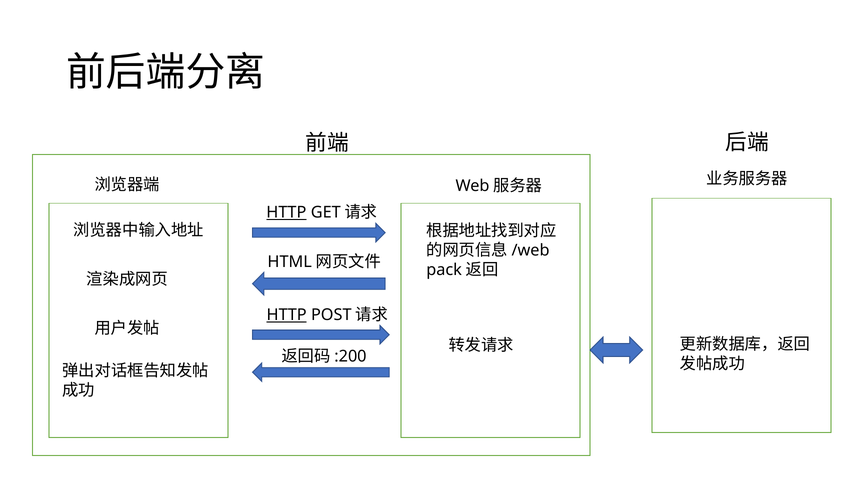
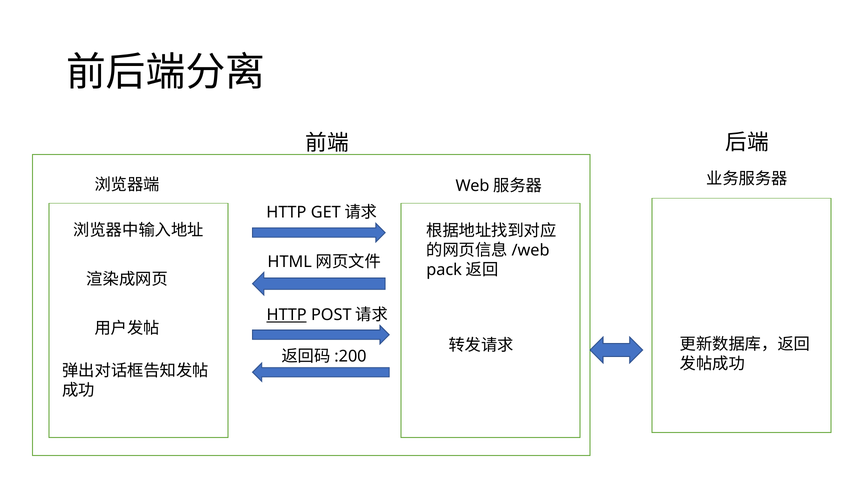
HTTP at (286, 212) underline: present -> none
